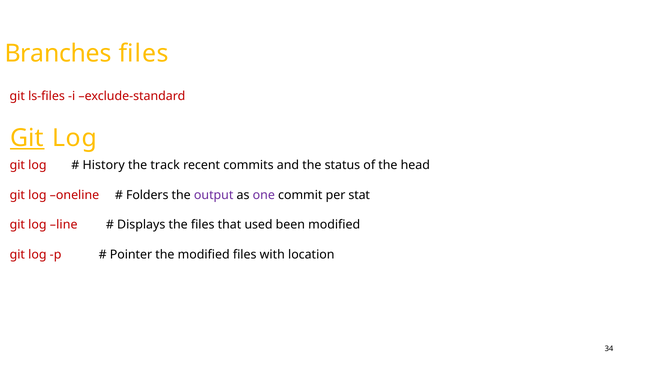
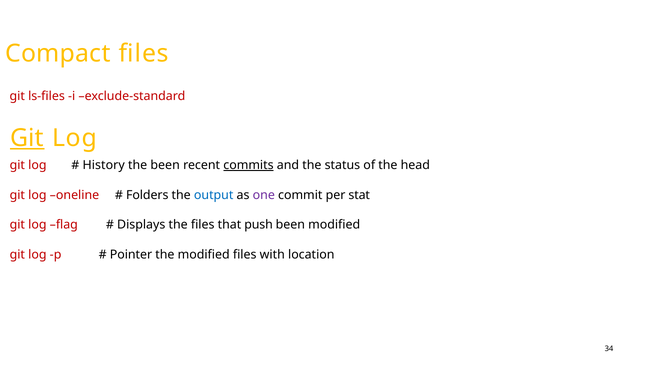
Branches: Branches -> Compact
the track: track -> been
commits underline: none -> present
output colour: purple -> blue
line: line -> flag
used: used -> push
